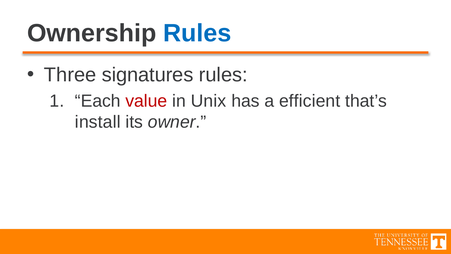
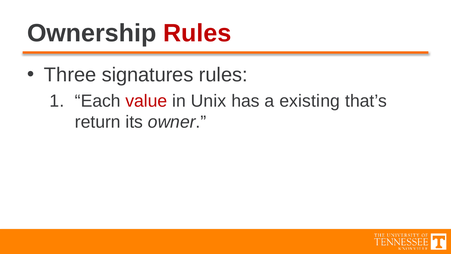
Rules at (197, 33) colour: blue -> red
efficient: efficient -> existing
install: install -> return
